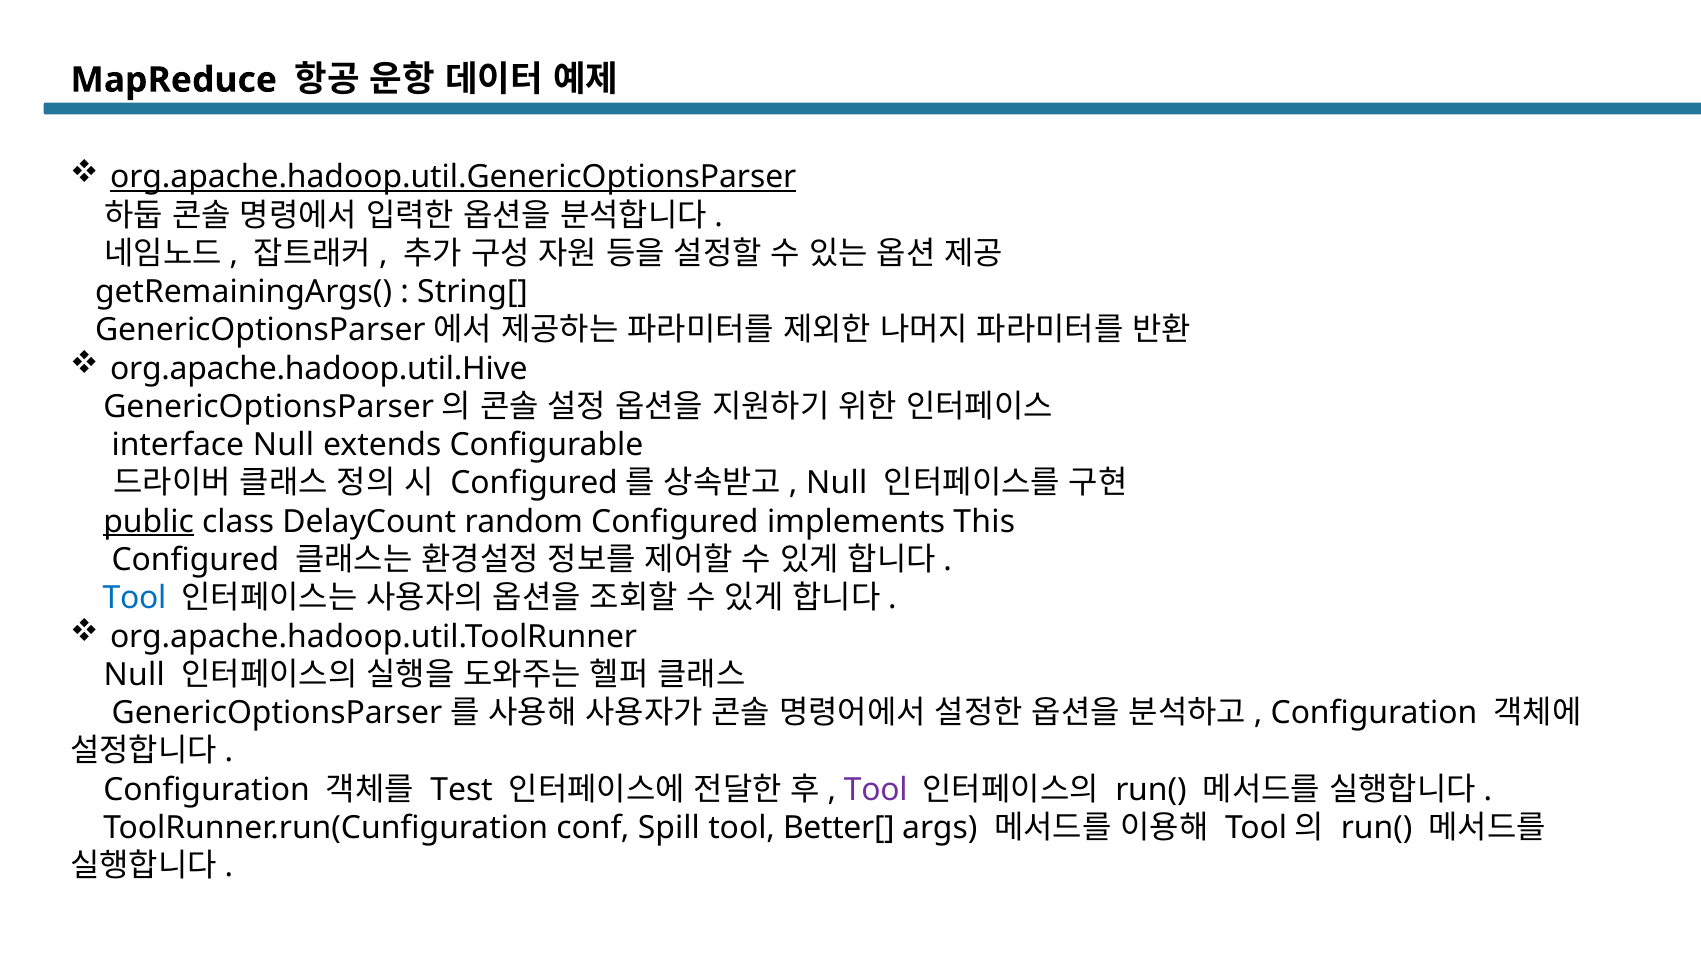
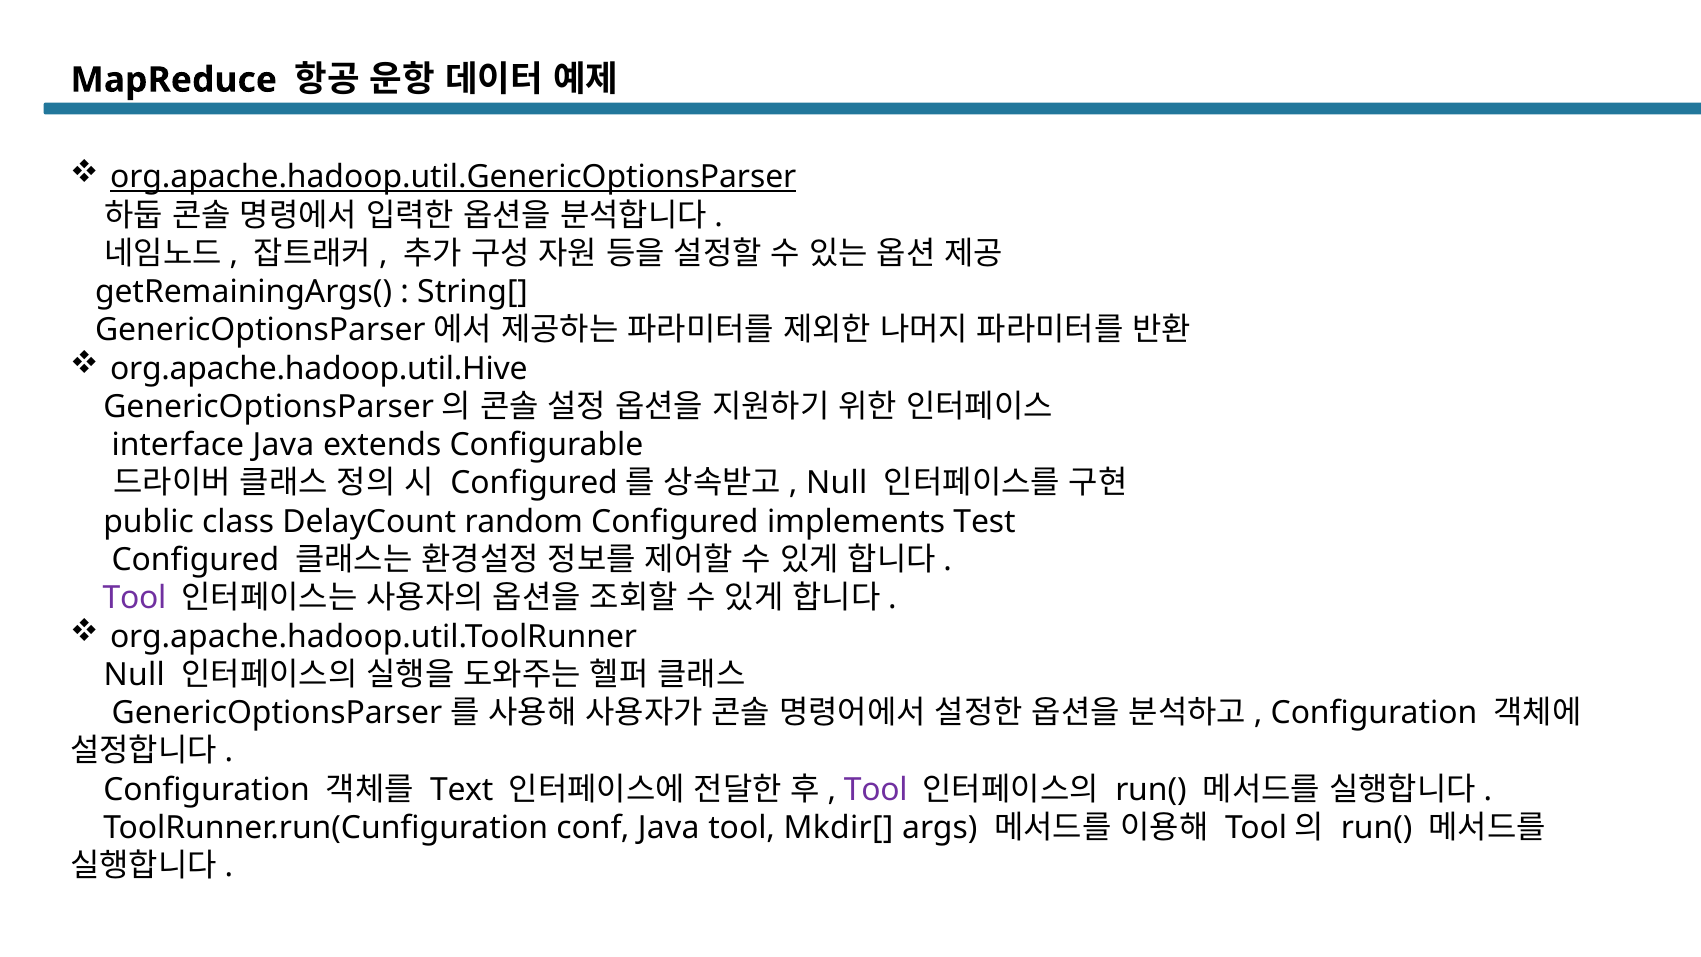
interface Null: Null -> Java
public underline: present -> none
This: This -> Test
Tool at (135, 598) colour: blue -> purple
Test: Test -> Text
conf Spill: Spill -> Java
Better[: Better[ -> Mkdir[
